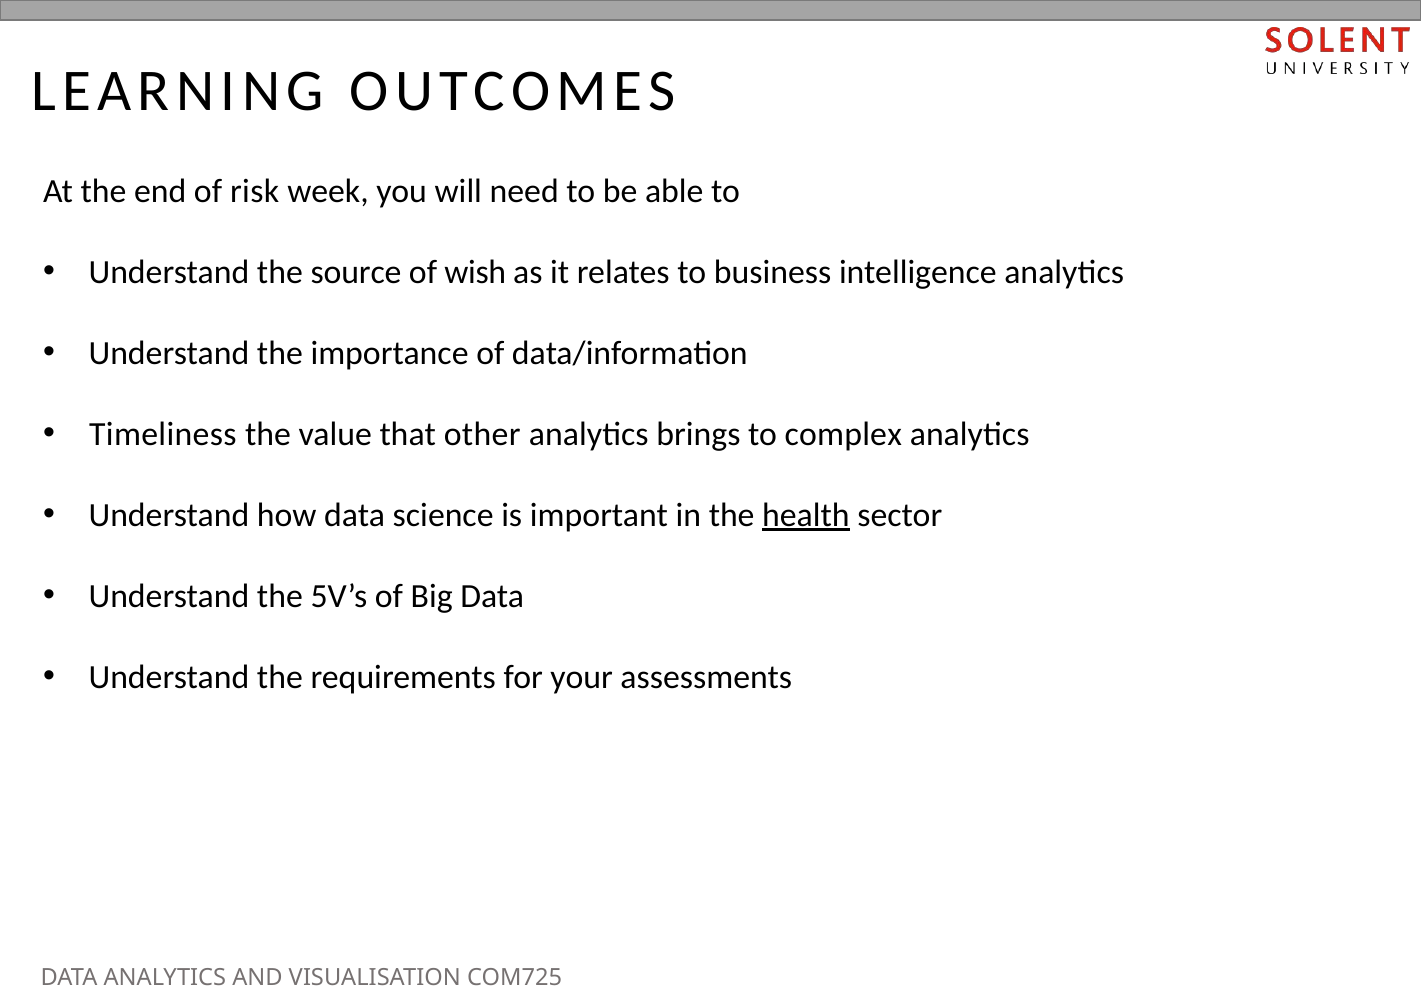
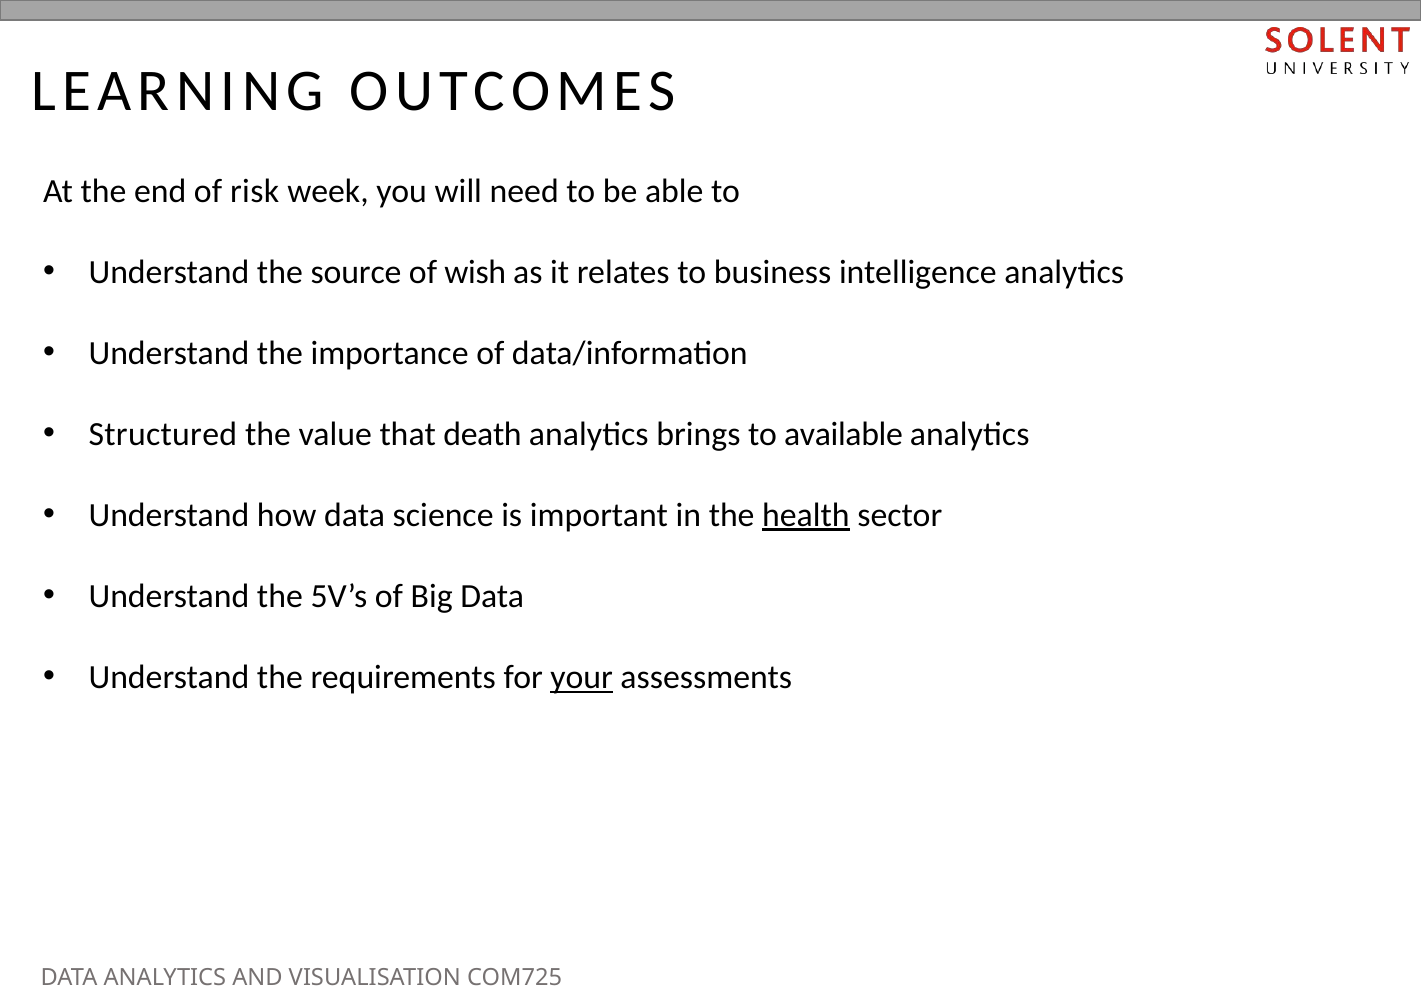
Timeliness: Timeliness -> Structured
other: other -> death
complex: complex -> available
your underline: none -> present
